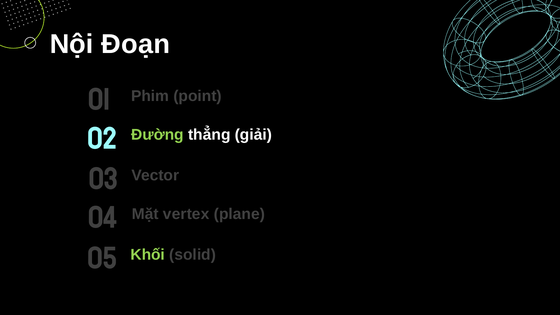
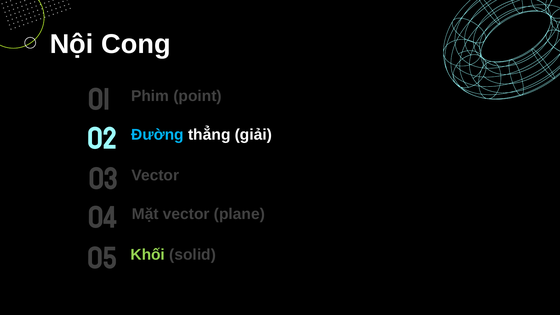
Đoạn: Đoạn -> Cong
Đường colour: light green -> light blue
Mặt vertex: vertex -> vector
